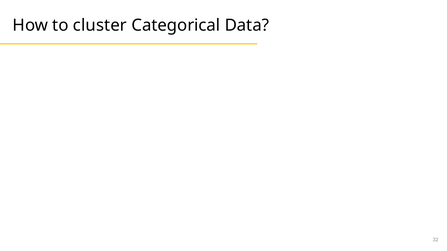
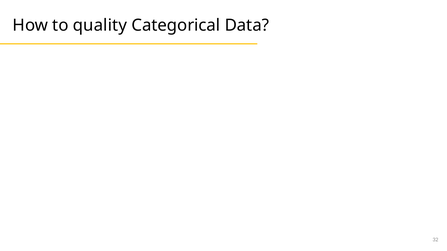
cluster: cluster -> quality
